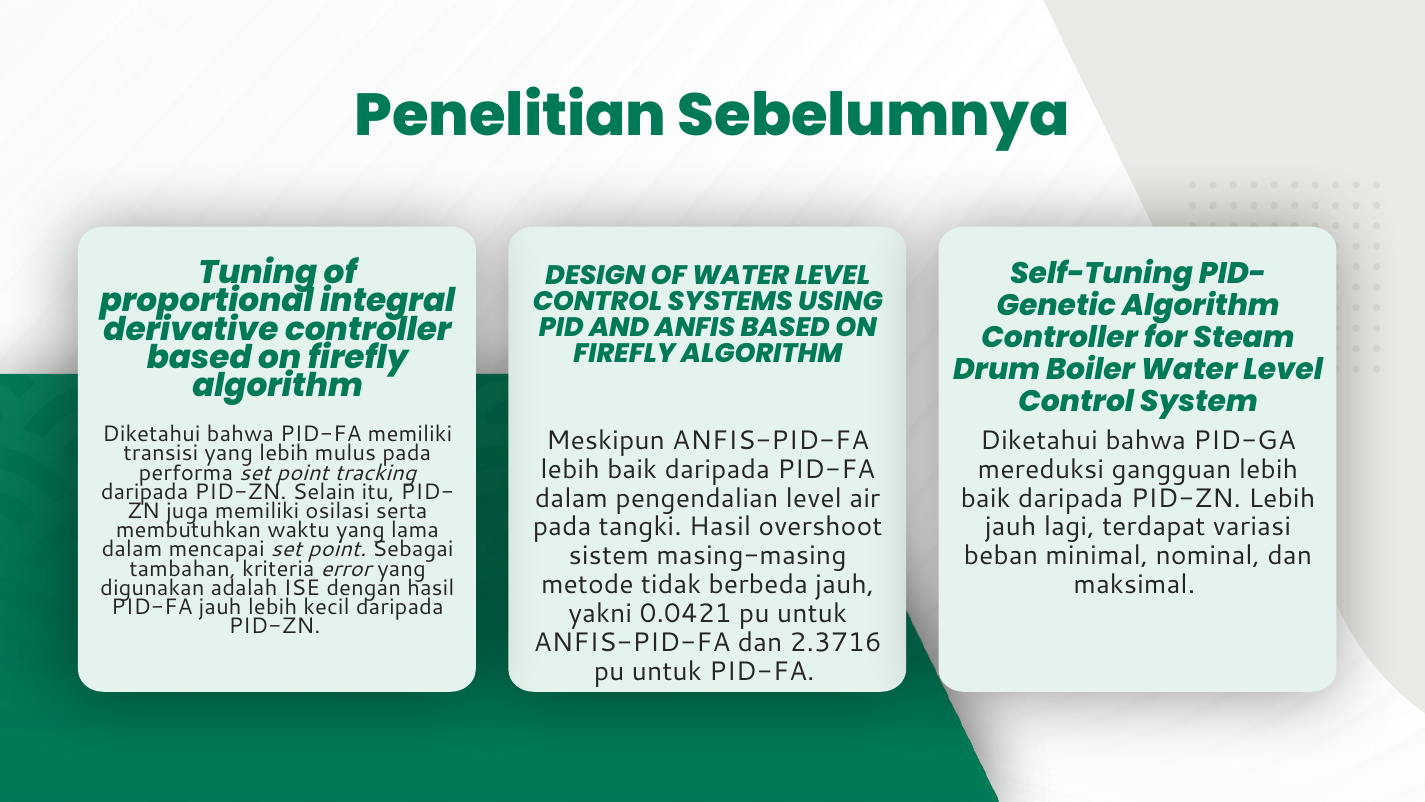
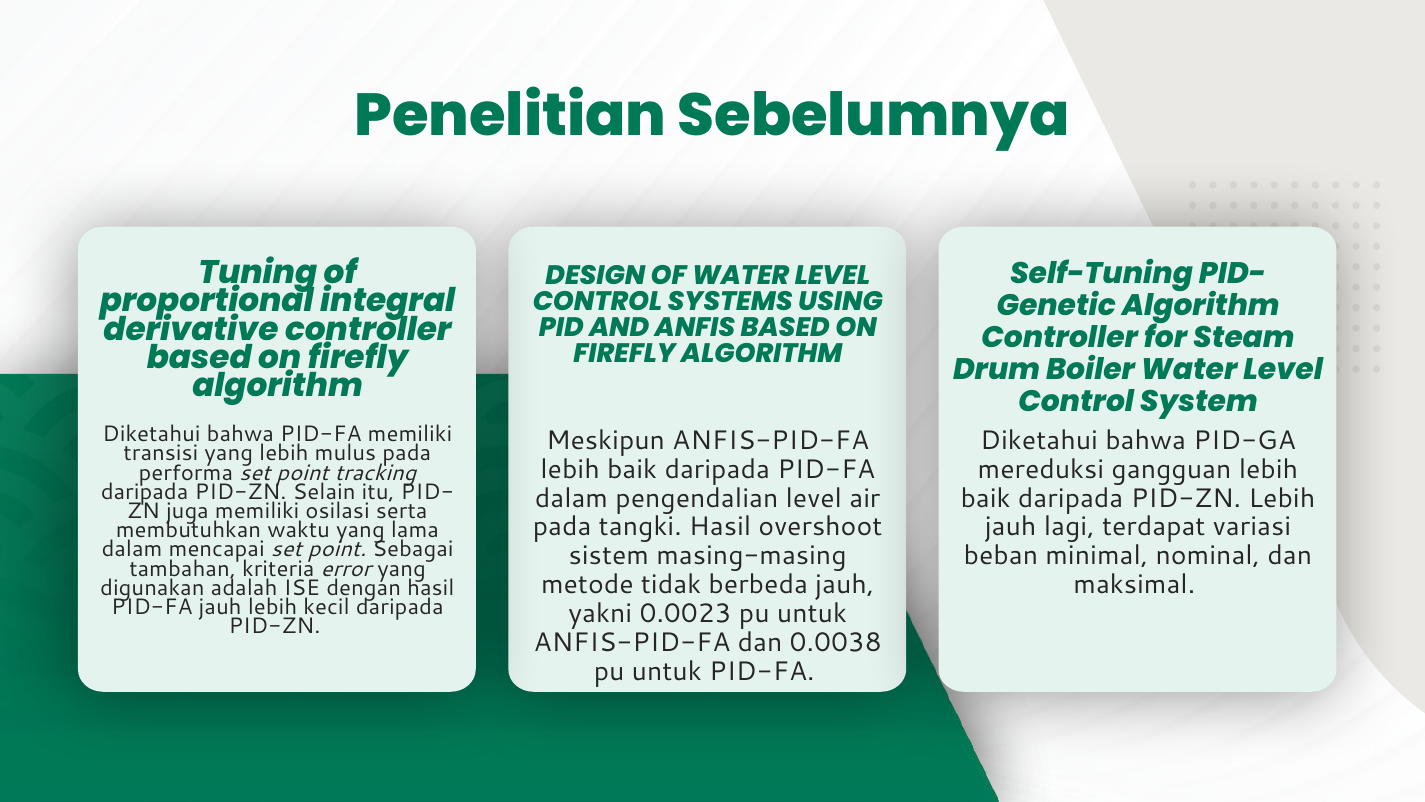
0.0421: 0.0421 -> 0.0023
2.3716: 2.3716 -> 0.0038
